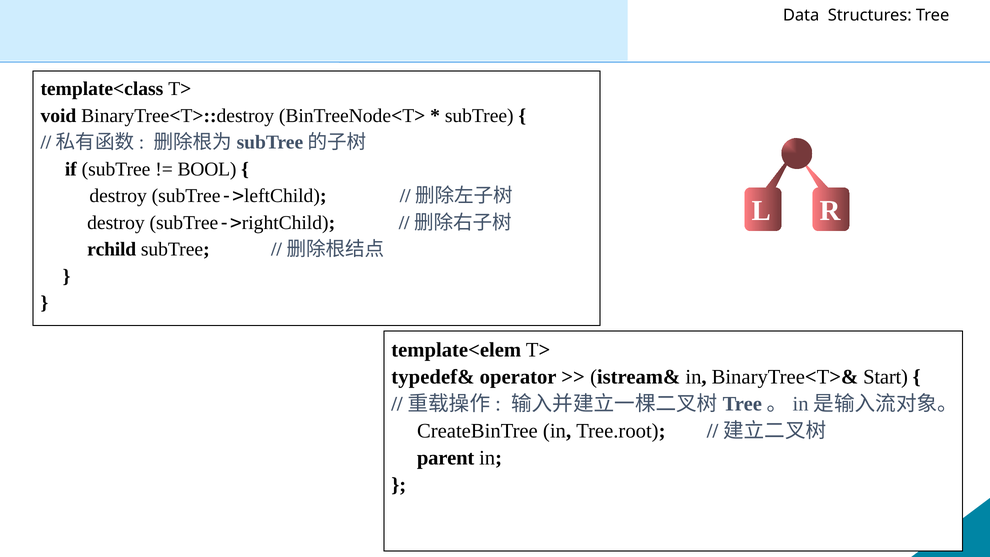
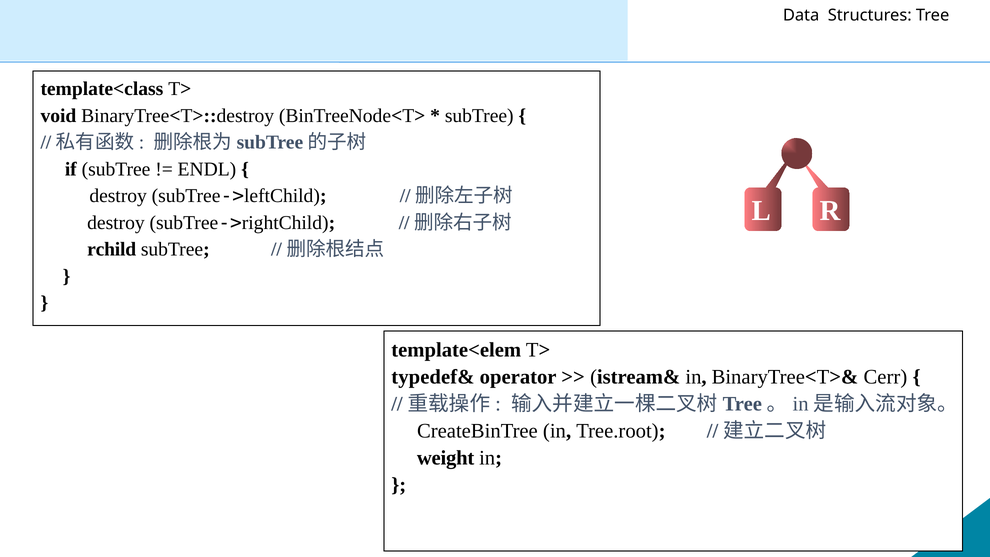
BOOL: BOOL -> ENDL
Start: Start -> Cerr
parent: parent -> weight
